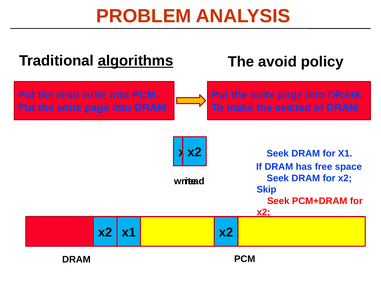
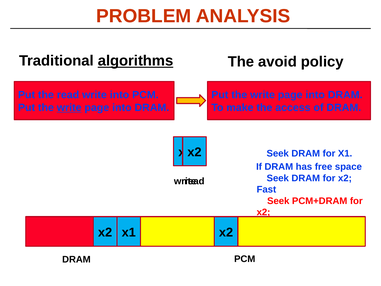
write at (69, 108) underline: none -> present
evicted: evicted -> access
Skip: Skip -> Fast
